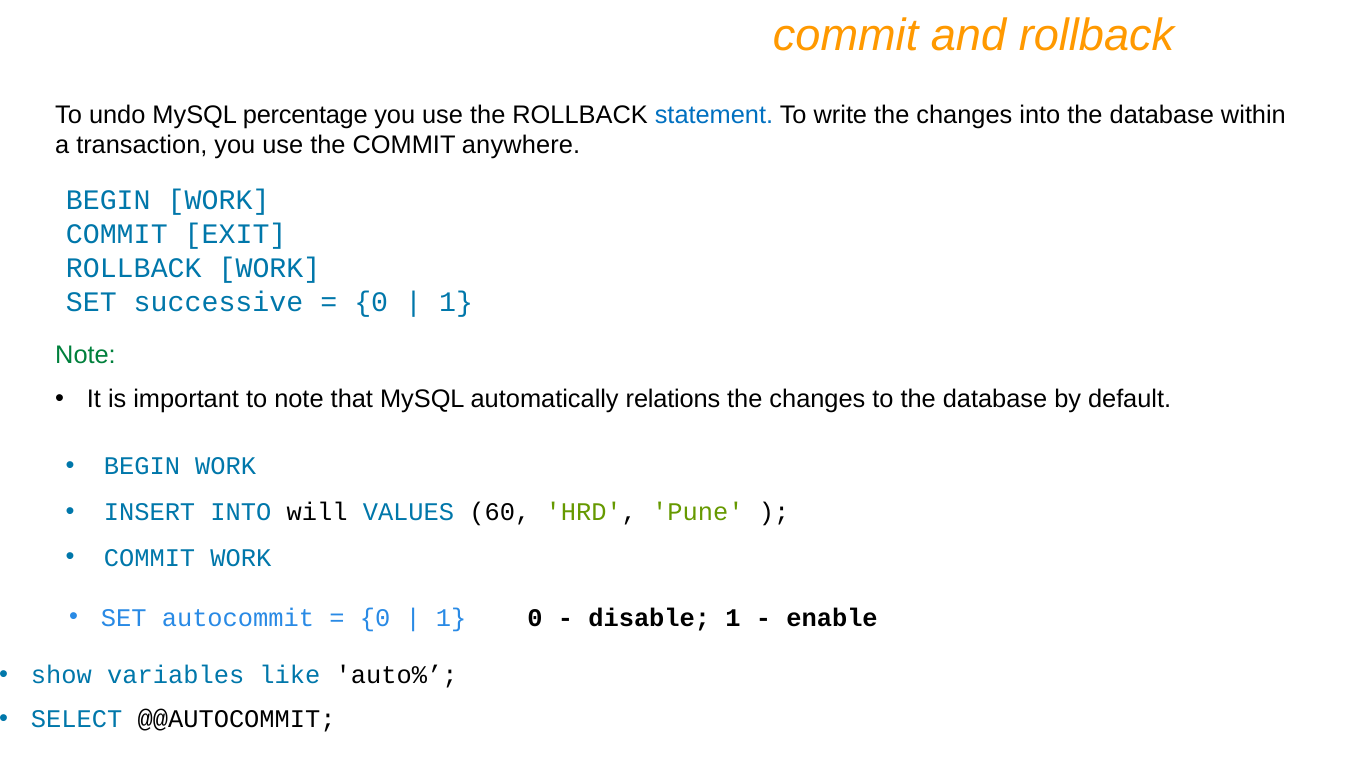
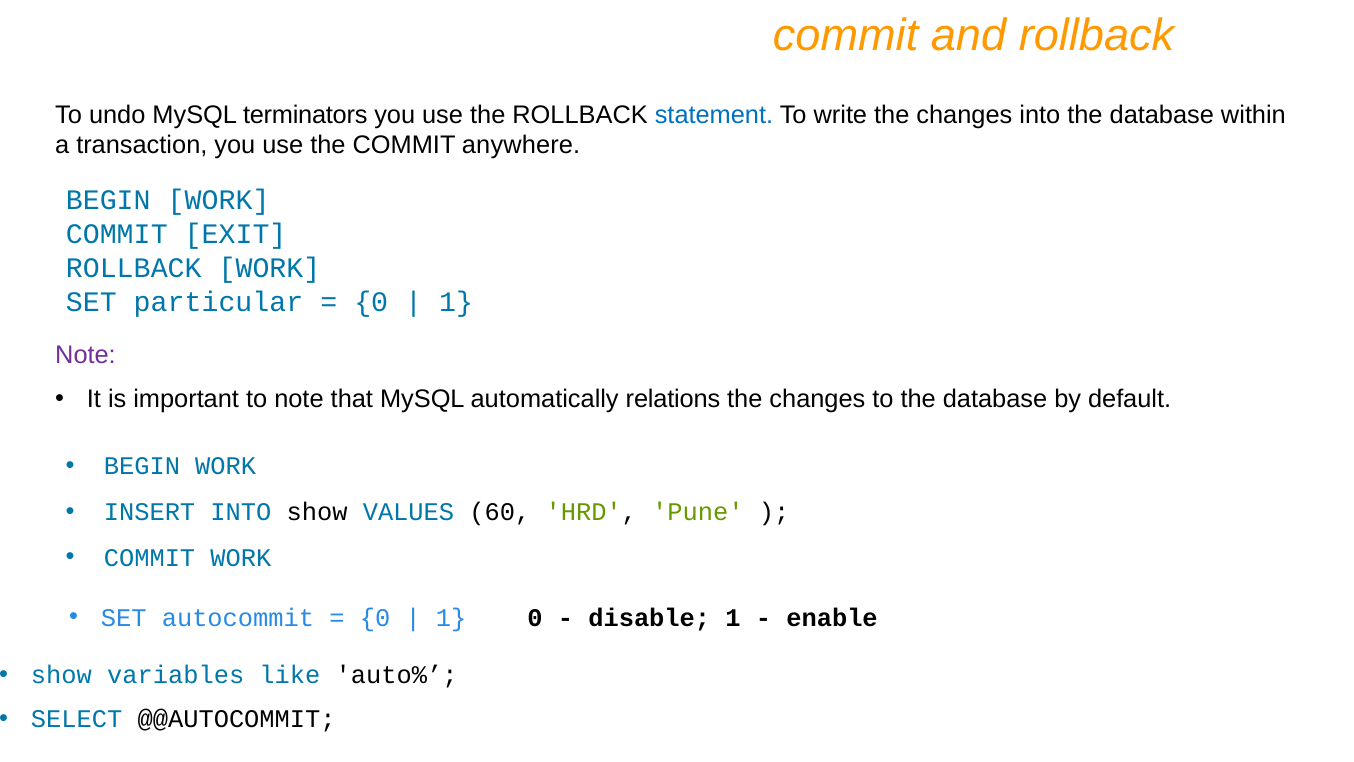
percentage: percentage -> terminators
successive: successive -> particular
Note at (85, 355) colour: green -> purple
INTO will: will -> show
